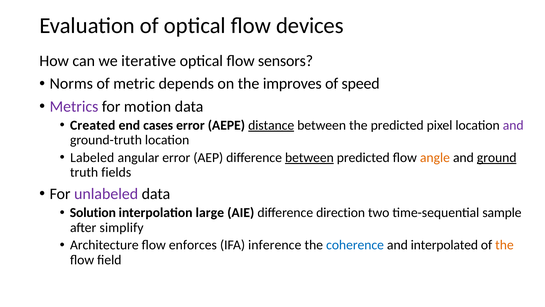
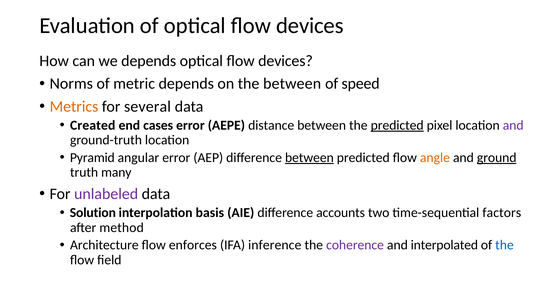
we iterative: iterative -> depends
sensors at (286, 61): sensors -> devices
the improves: improves -> between
Metrics colour: purple -> orange
motion: motion -> several
distance underline: present -> none
predicted at (397, 125) underline: none -> present
Labeled: Labeled -> Pyramid
fields: fields -> many
large: large -> basis
direction: direction -> accounts
sample: sample -> factors
simplify: simplify -> method
coherence colour: blue -> purple
the at (504, 245) colour: orange -> blue
